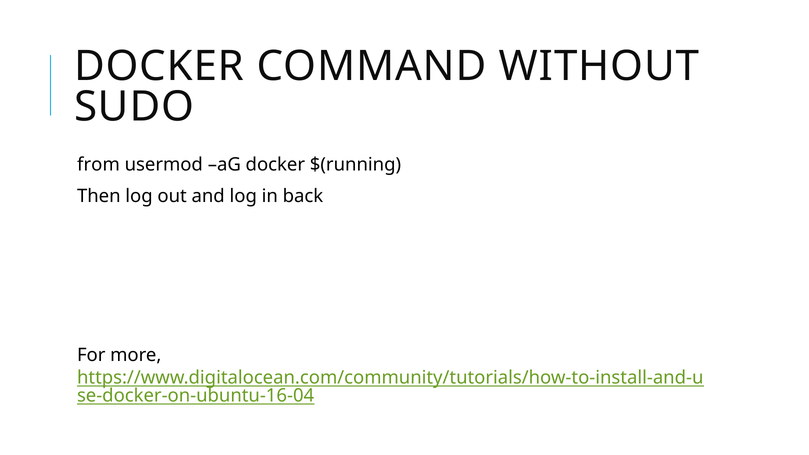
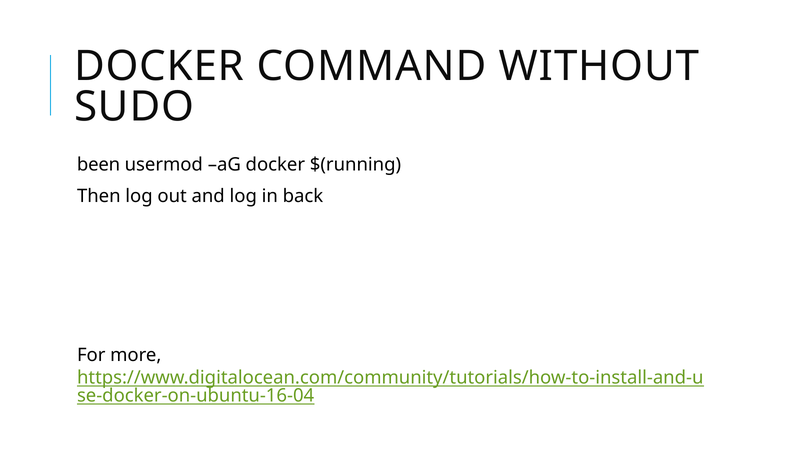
from: from -> been
